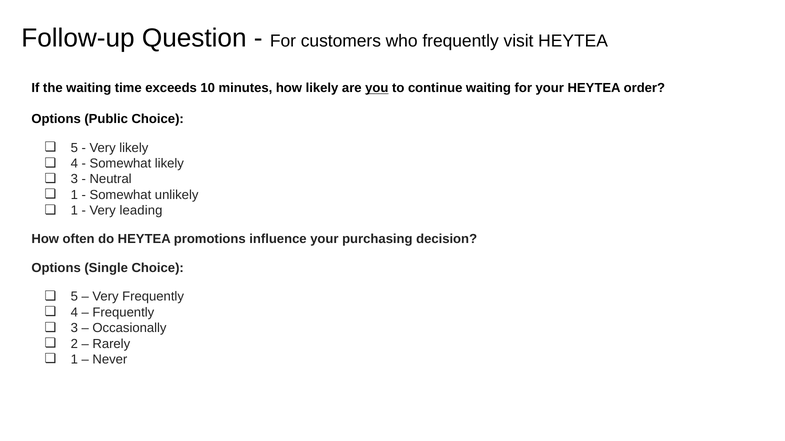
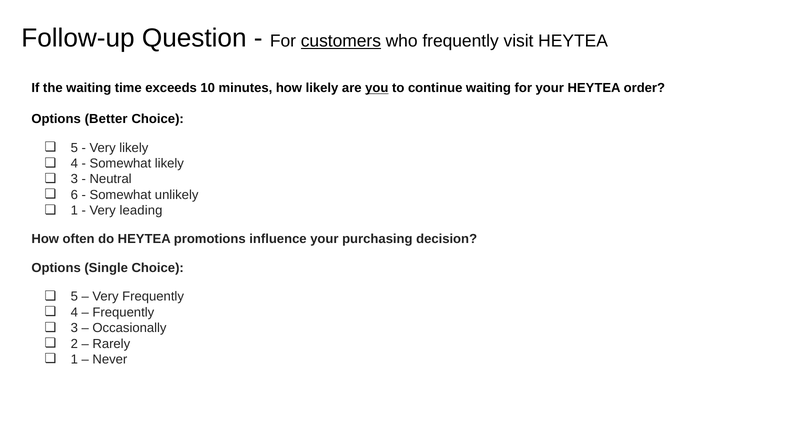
customers underline: none -> present
Public: Public -> Better
1 at (74, 195): 1 -> 6
